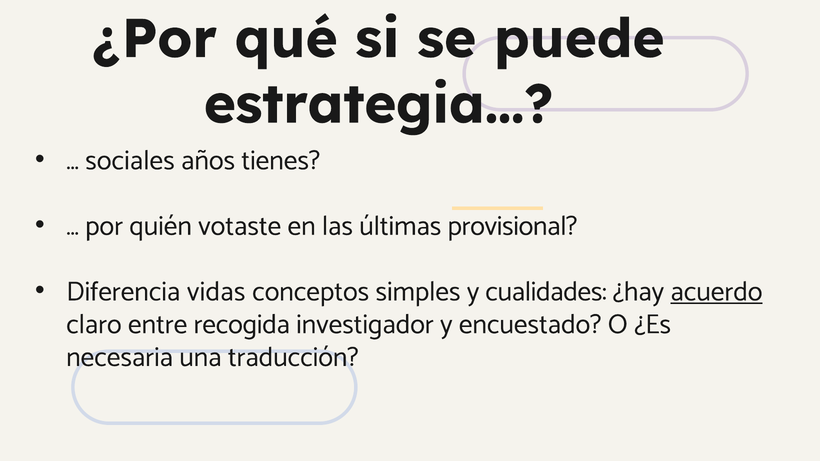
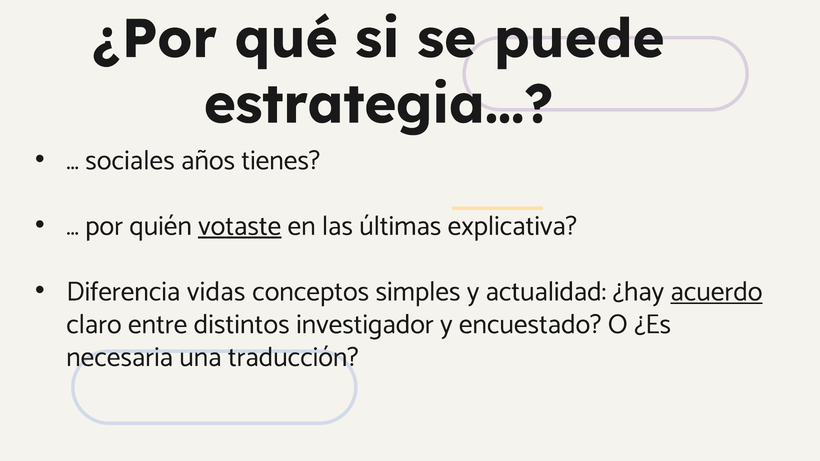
votaste underline: none -> present
provisional: provisional -> explicativa
cualidades: cualidades -> actualidad
recogida: recogida -> distintos
